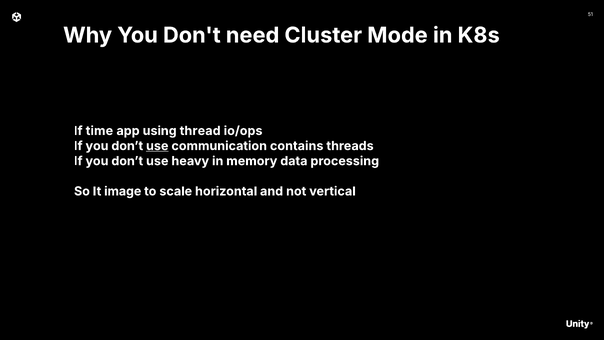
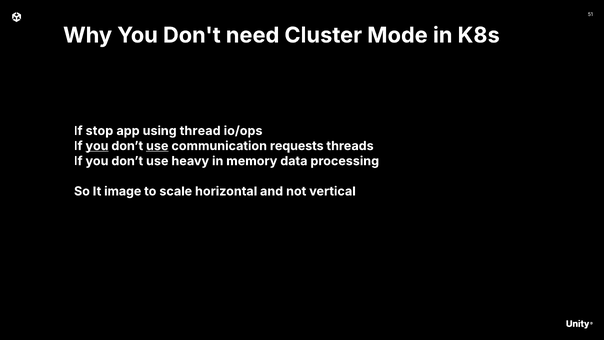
time: time -> stop
you at (97, 146) underline: none -> present
contains: contains -> requests
